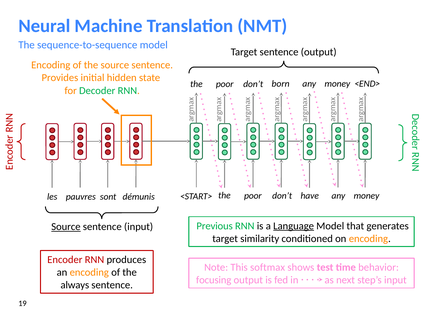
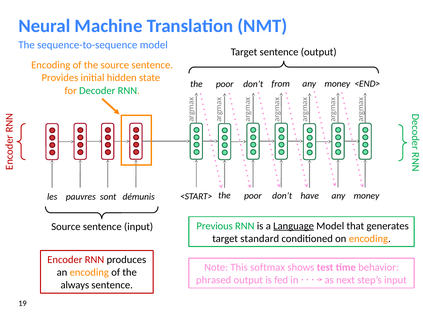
born: born -> from
Source at (66, 227) underline: present -> none
similarity: similarity -> standard
focusing: focusing -> phrased
